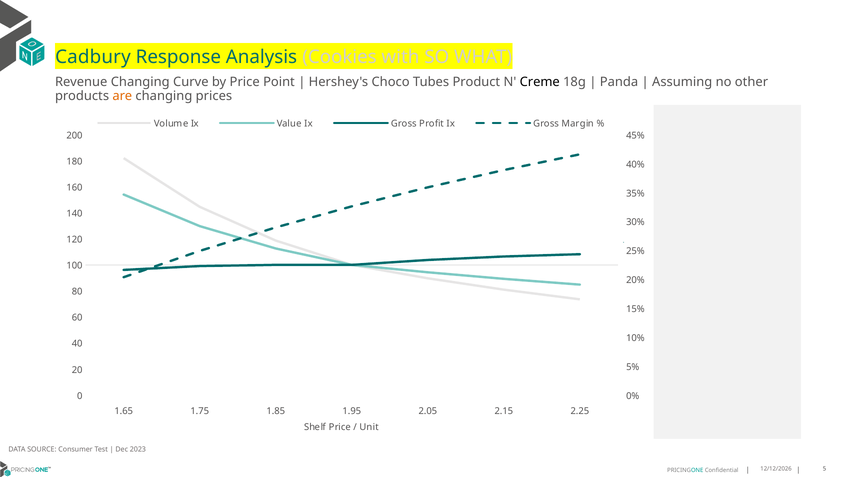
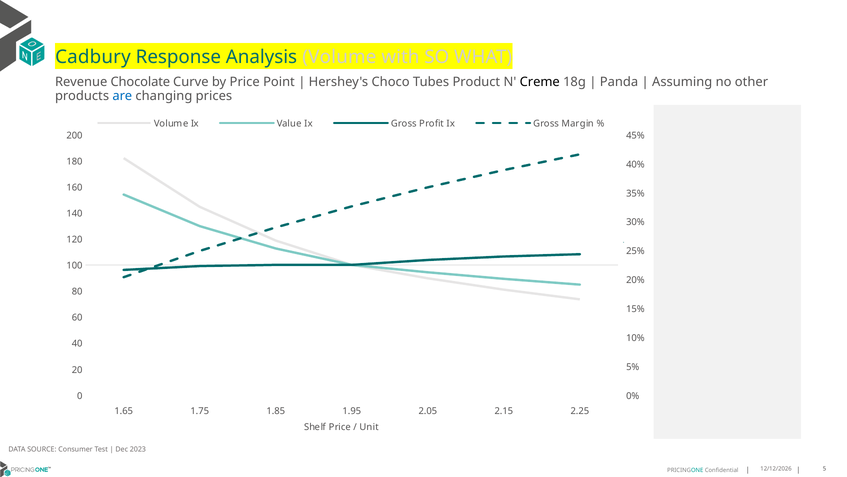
Analysis Cookies: Cookies -> Volume
Revenue Changing: Changing -> Chocolate
are colour: orange -> blue
